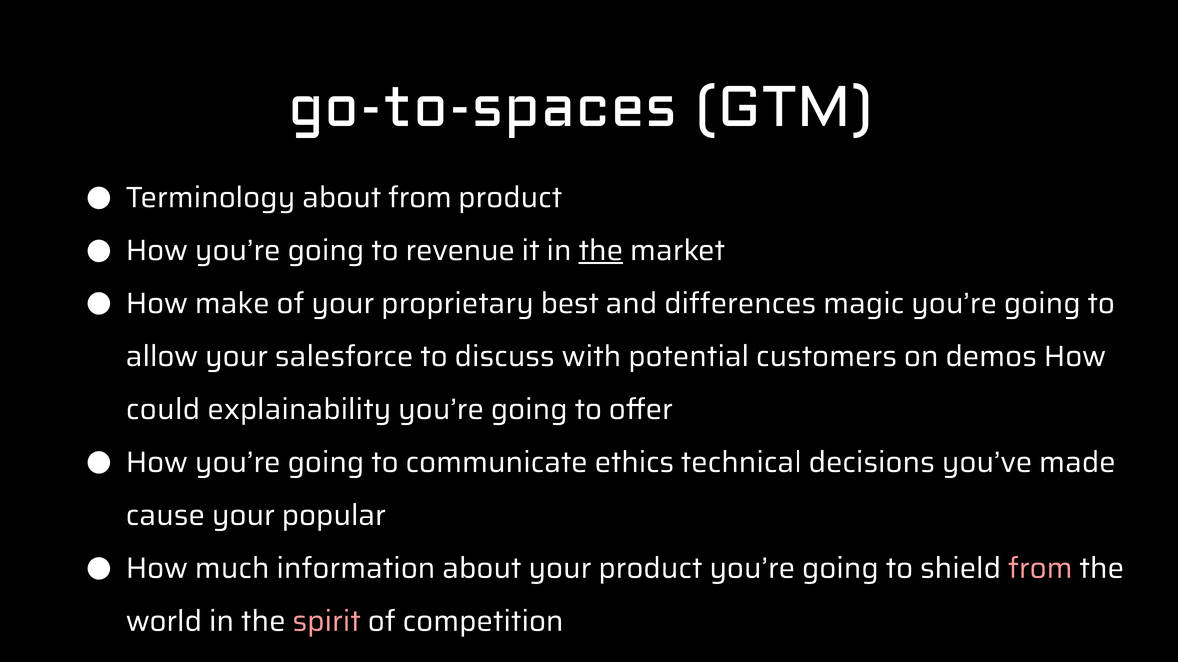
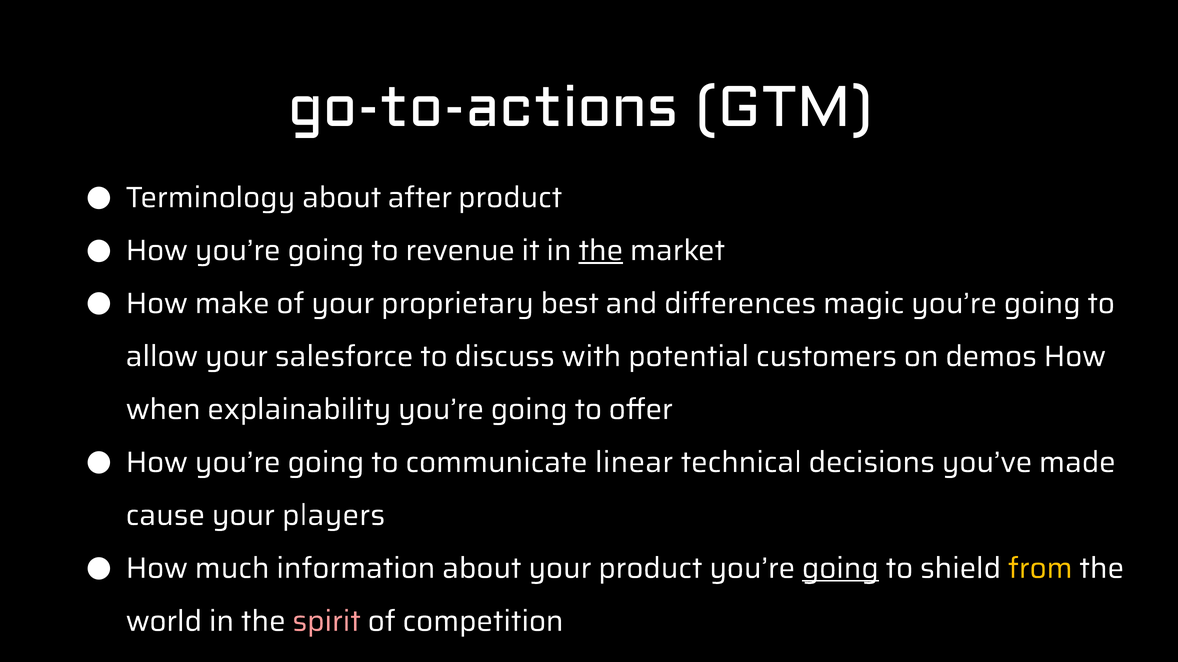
go-to-spaces: go-to-spaces -> go-to-actions
about from: from -> after
could: could -> when
ethics: ethics -> linear
popular: popular -> players
going at (840, 569) underline: none -> present
from at (1040, 569) colour: pink -> yellow
